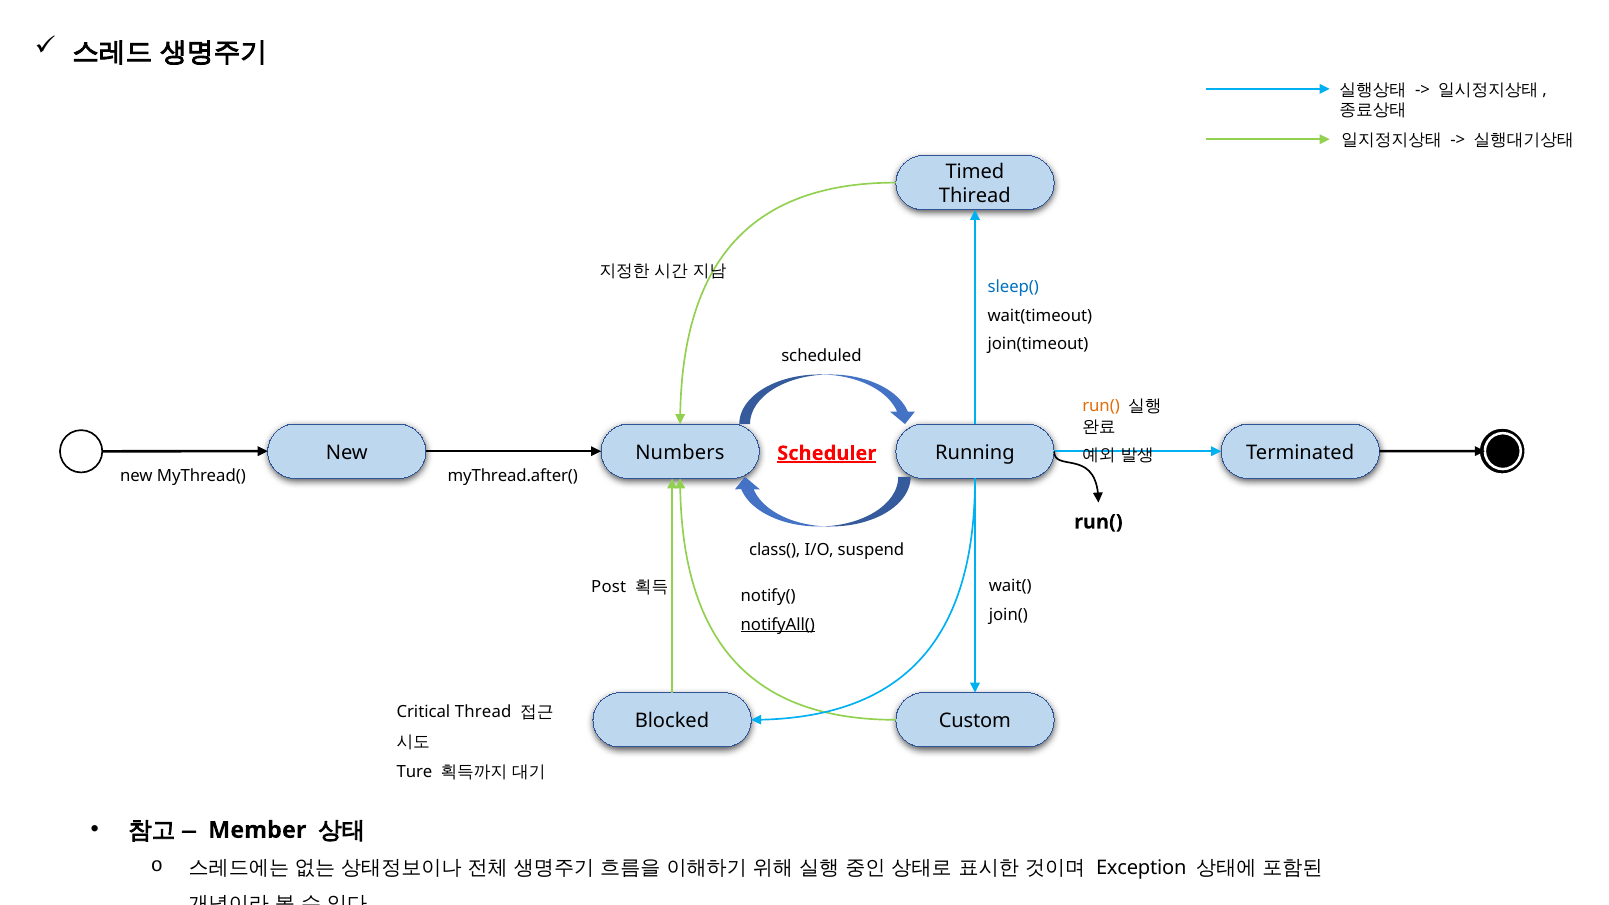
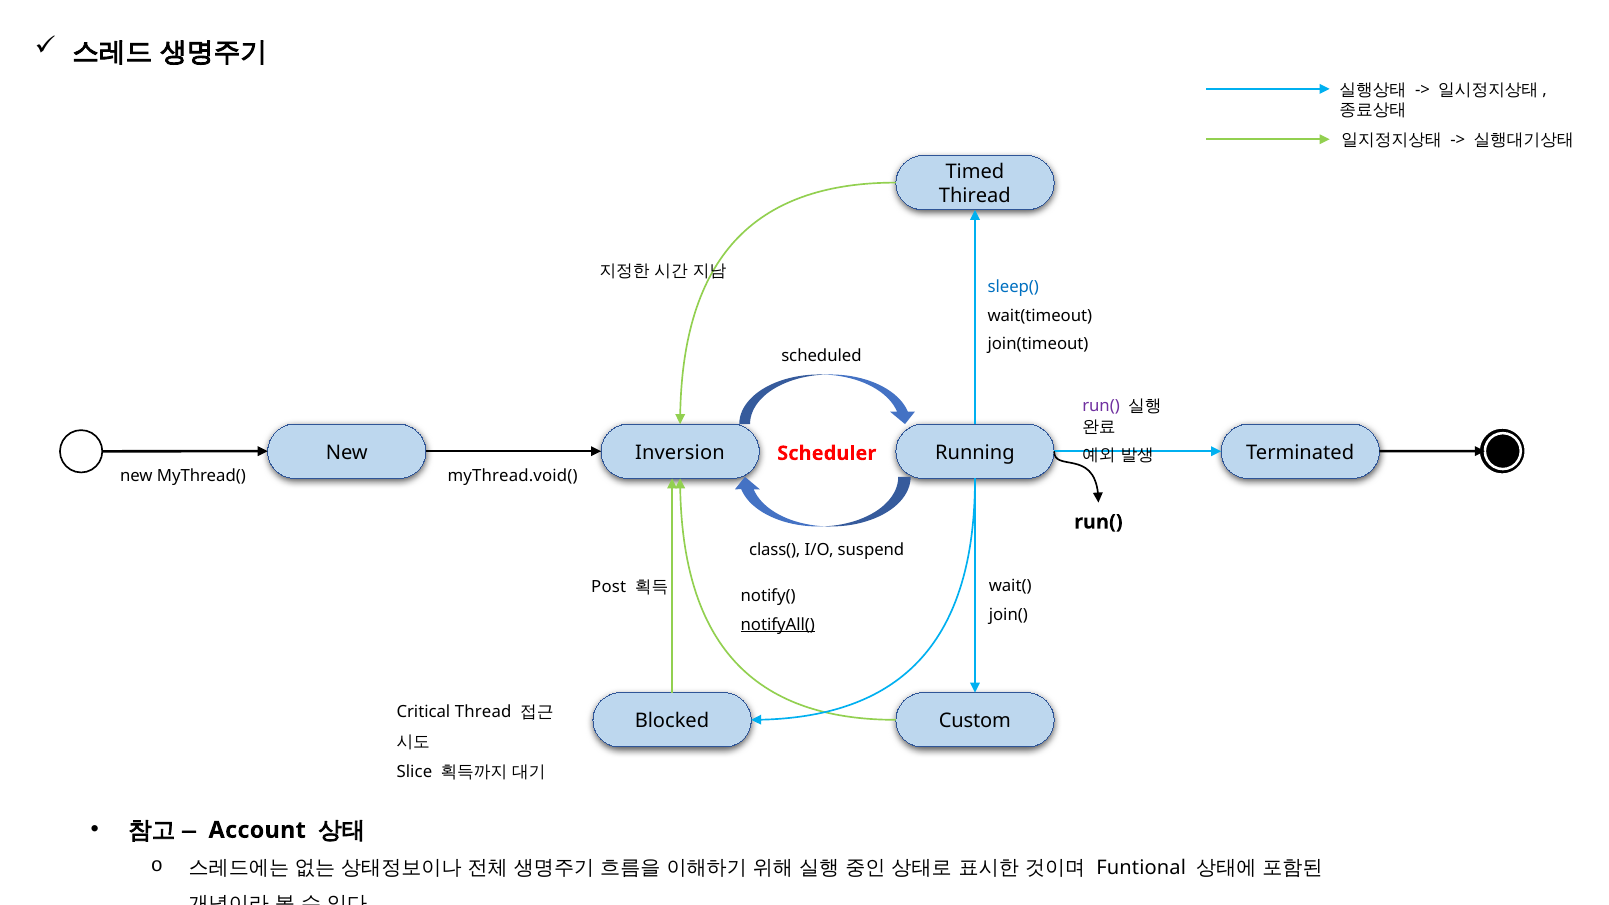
run( at (1101, 406) colour: orange -> purple
Numbers: Numbers -> Inversion
Scheduler underline: present -> none
myThread.after(: myThread.after( -> myThread.void(
Ture: Ture -> Slice
Member: Member -> Account
Exception: Exception -> Funtional
